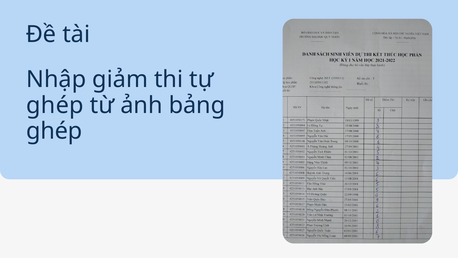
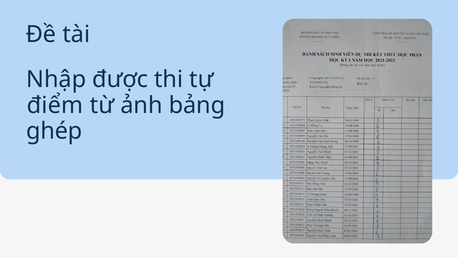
giảm: giảm -> được
ghép at (55, 105): ghép -> điểm
